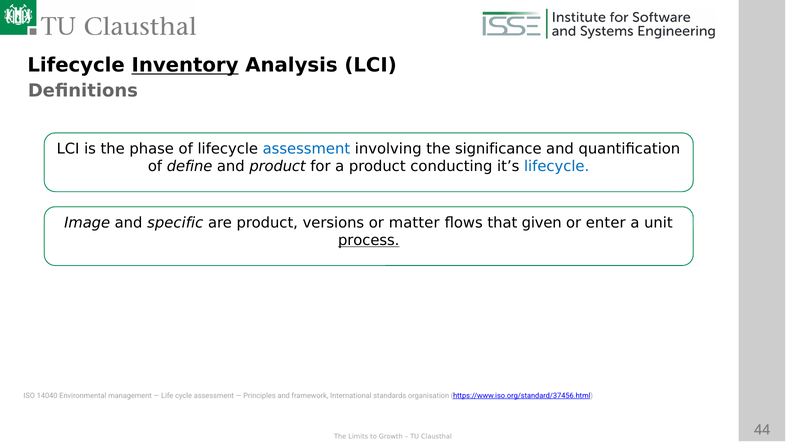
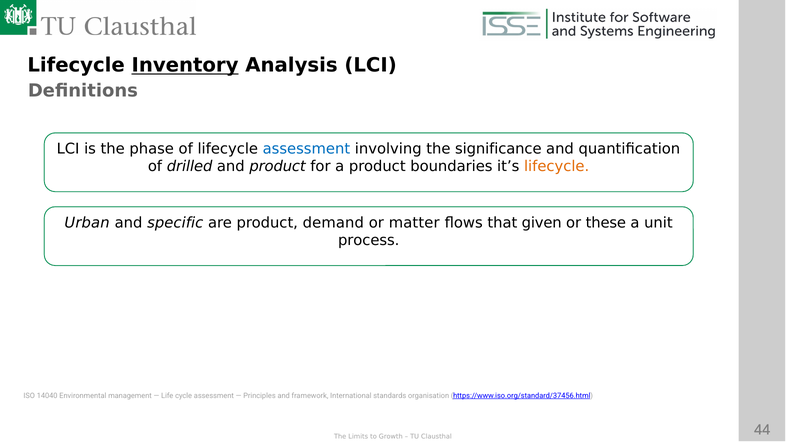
define: define -> drilled
conducting: conducting -> boundaries
lifecycle at (557, 166) colour: blue -> orange
Image: Image -> Urban
versions: versions -> demand
enter: enter -> these
process underline: present -> none
